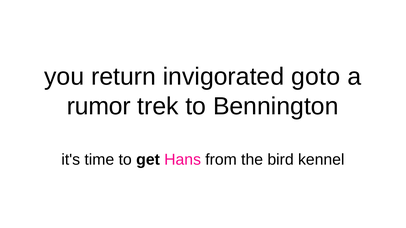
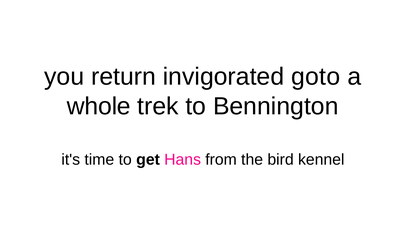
rumor: rumor -> whole
